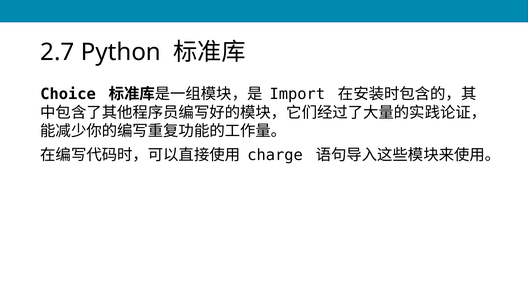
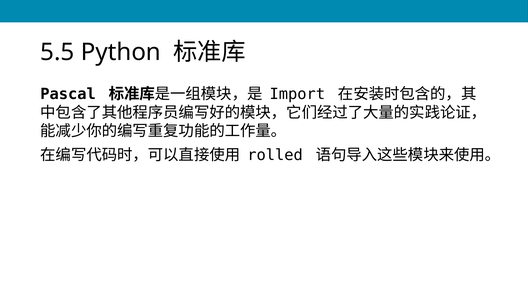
2.7: 2.7 -> 5.5
Choice: Choice -> Pascal
charge: charge -> rolled
